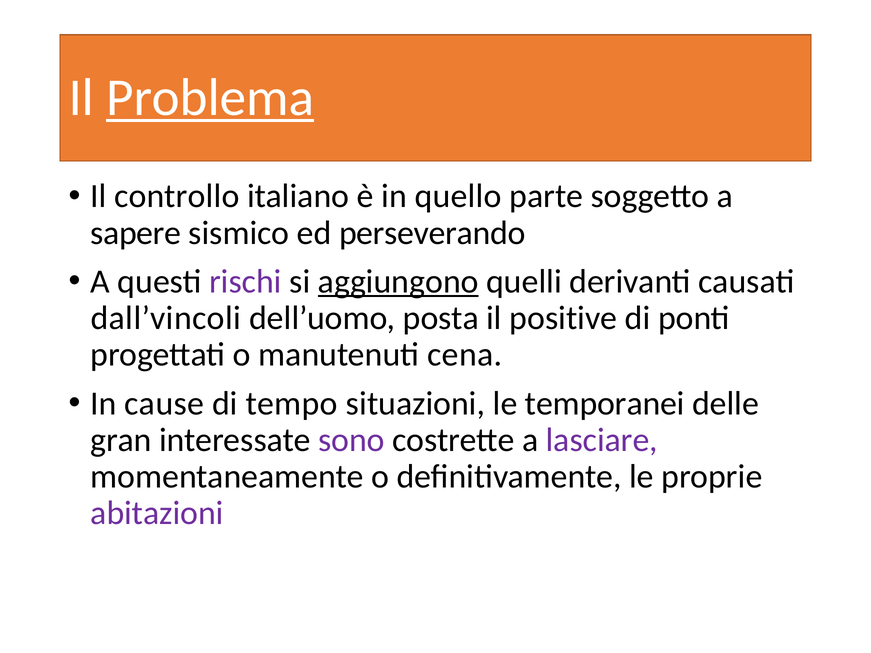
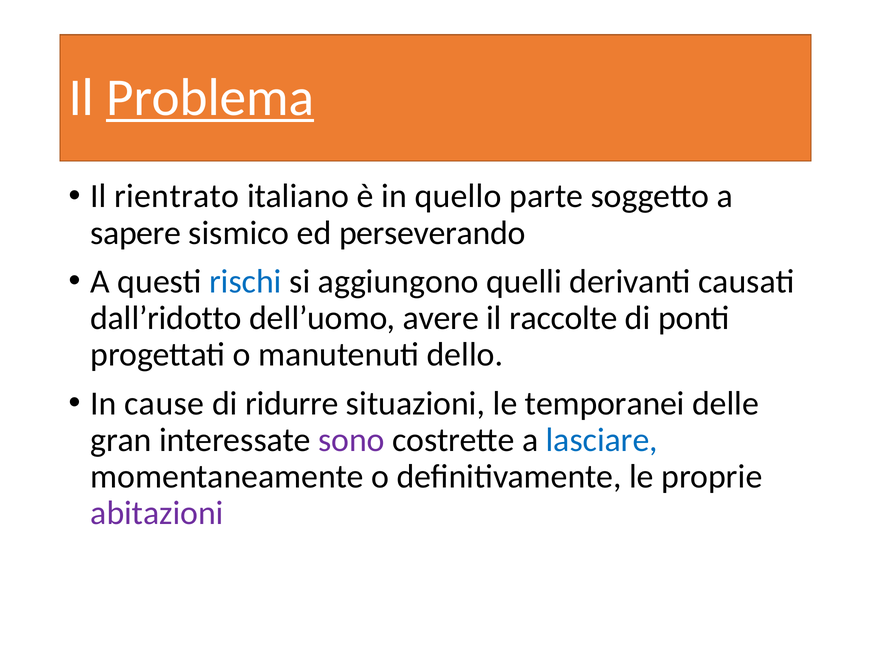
controllo: controllo -> rientrato
rischi colour: purple -> blue
aggiungono underline: present -> none
dall’vincoli: dall’vincoli -> dall’ridotto
posta: posta -> avere
positive: positive -> raccolte
cena: cena -> dello
tempo: tempo -> ridurre
lasciare colour: purple -> blue
